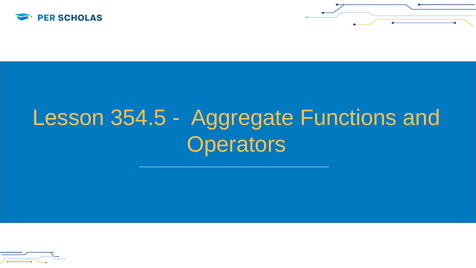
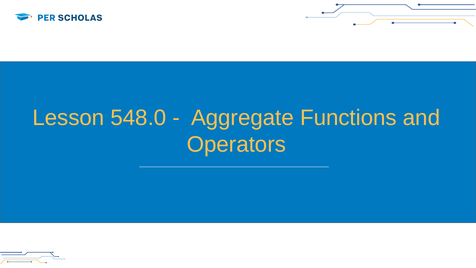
354.5: 354.5 -> 548.0
